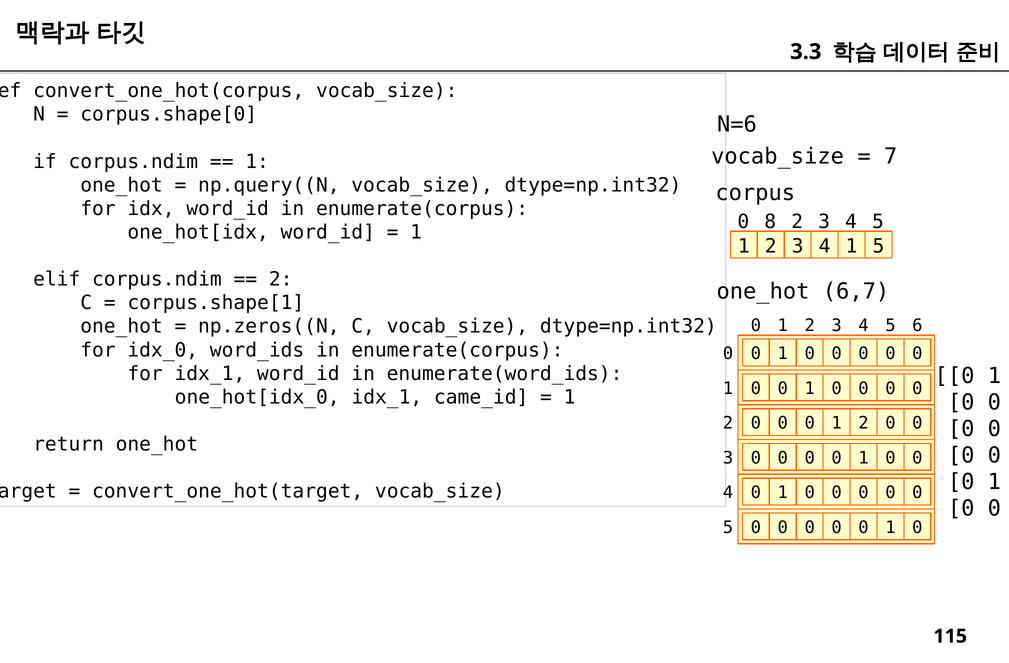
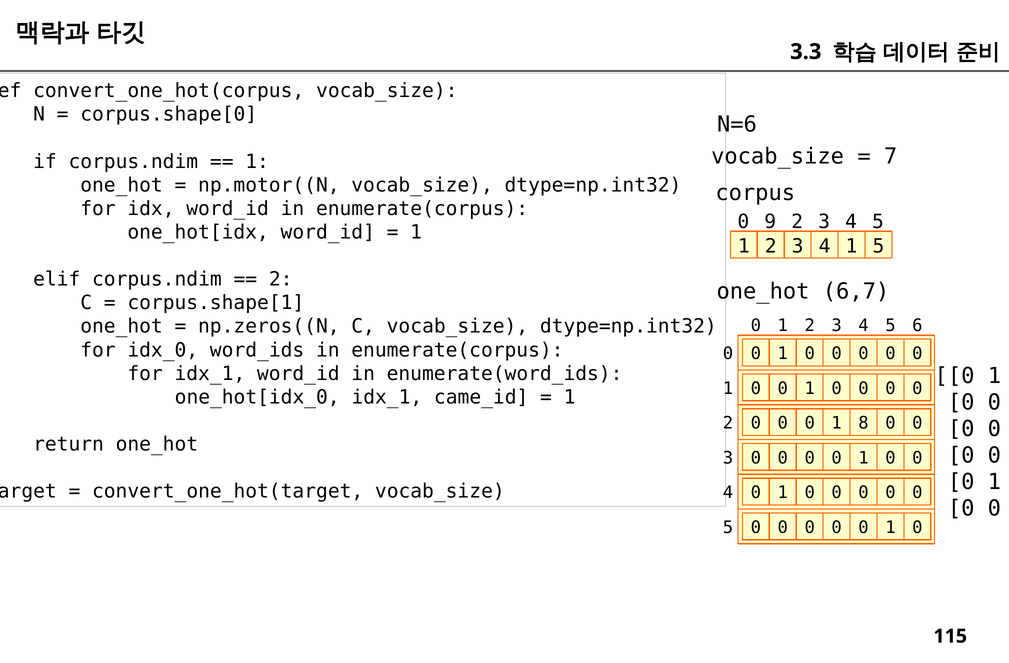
np.query((N: np.query((N -> np.motor((N
8: 8 -> 9
0 0 1 2: 2 -> 8
